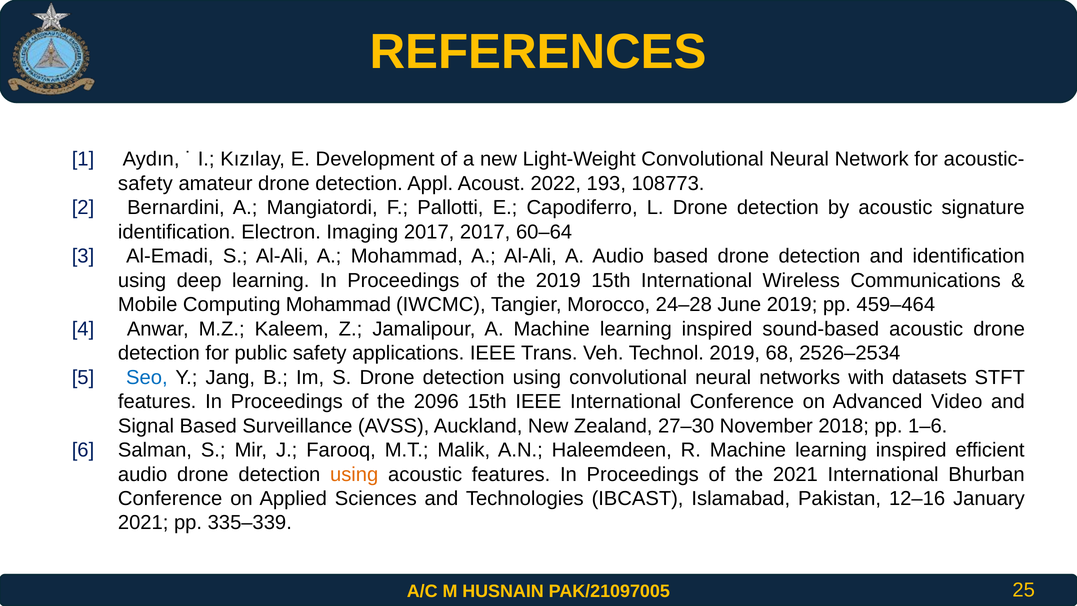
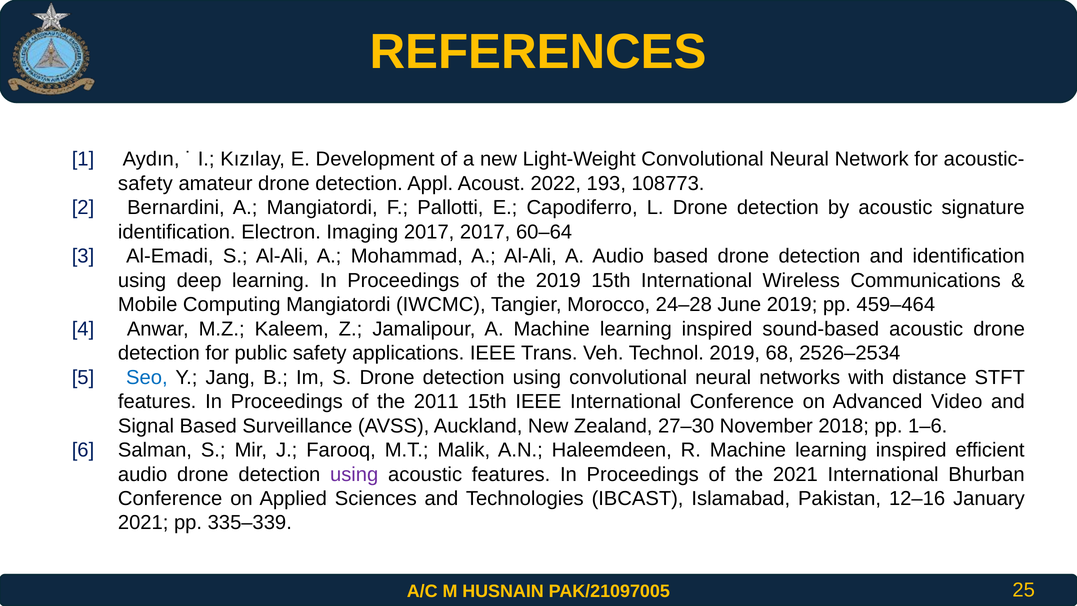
Computing Mohammad: Mohammad -> Mangiatordi
datasets: datasets -> distance
2096: 2096 -> 2011
using at (354, 474) colour: orange -> purple
